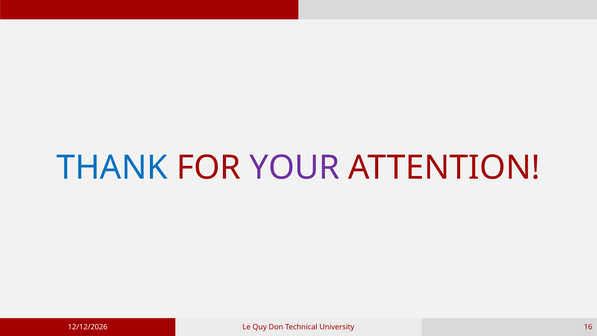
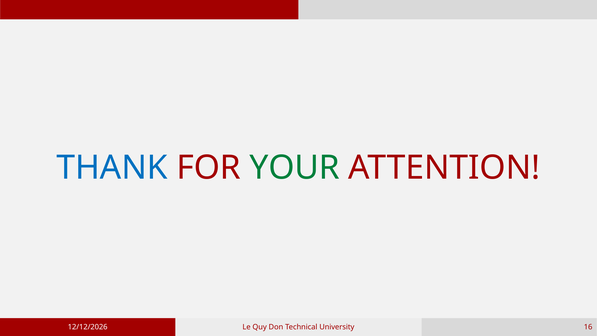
YOUR colour: purple -> green
